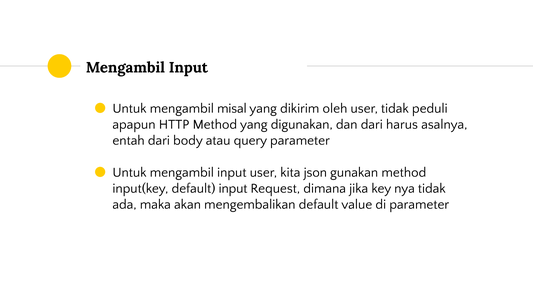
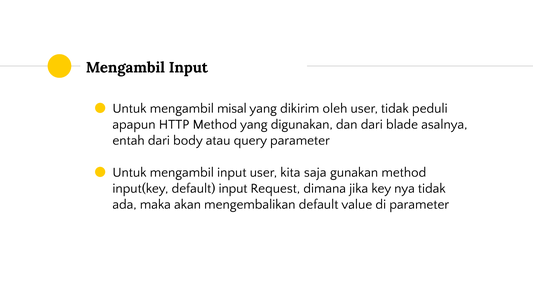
harus: harus -> blade
json: json -> saja
